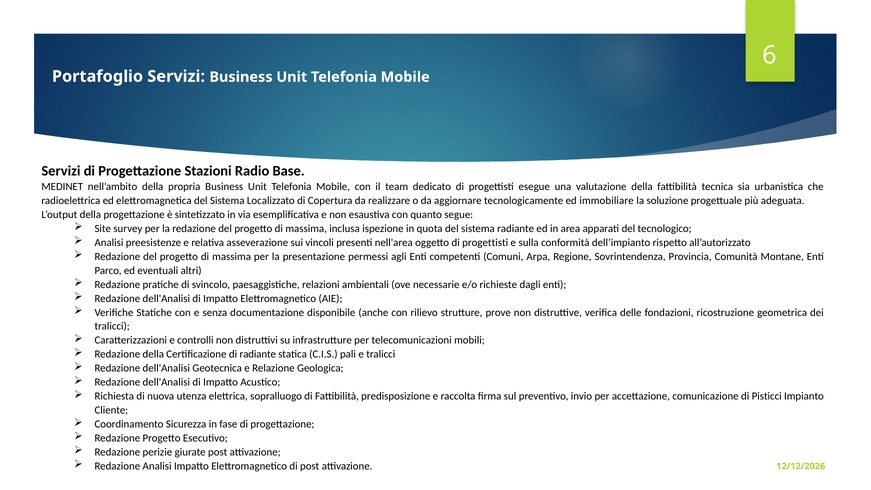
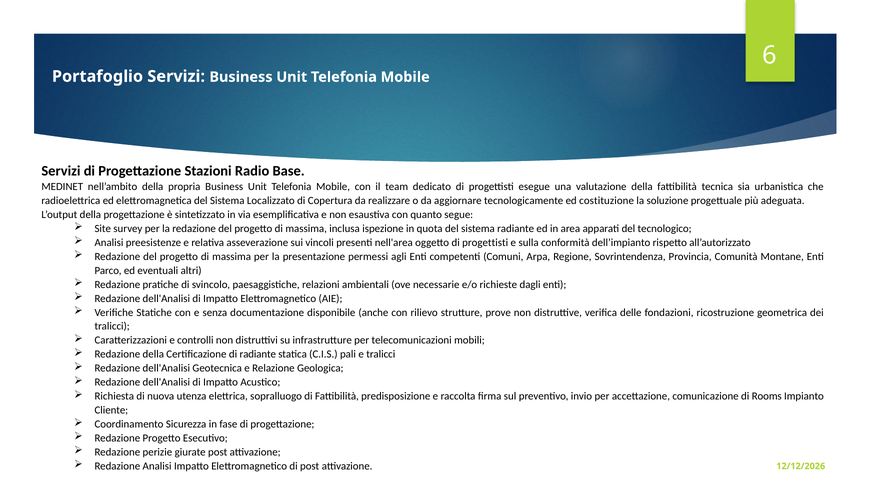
immobiliare: immobiliare -> costituzione
Pisticci: Pisticci -> Rooms
